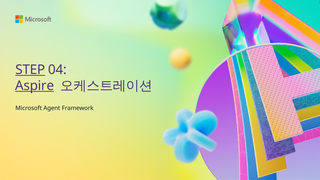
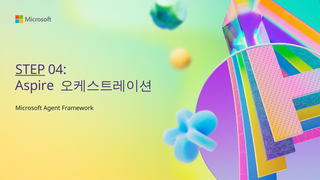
Aspire underline: present -> none
